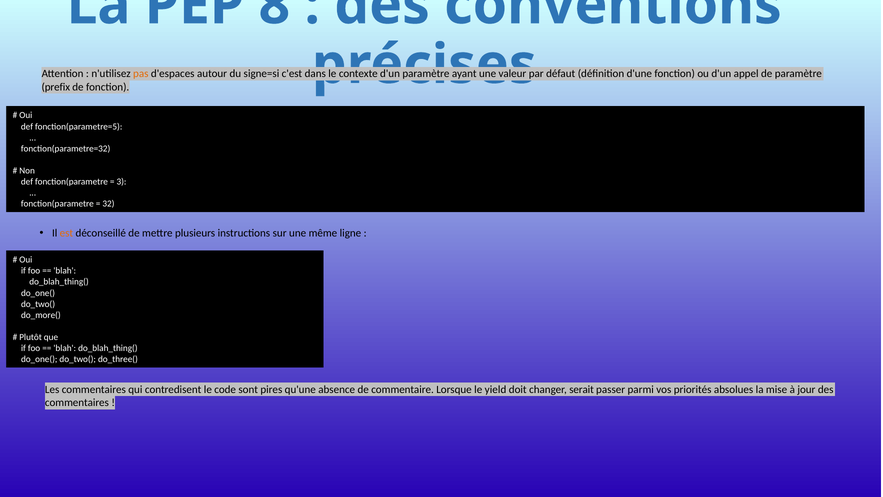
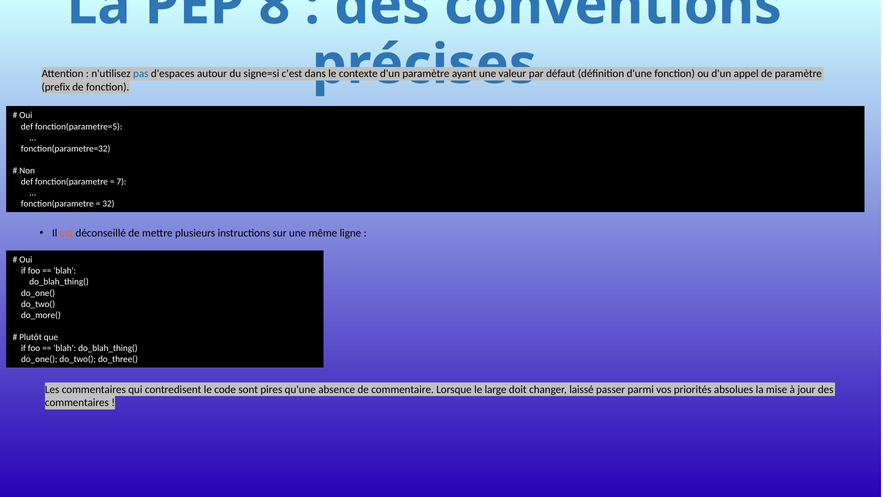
pas colour: orange -> blue
3: 3 -> 7
yield: yield -> large
serait: serait -> laissé
